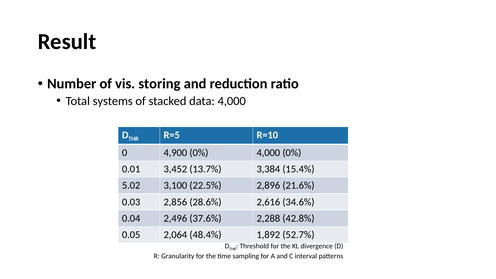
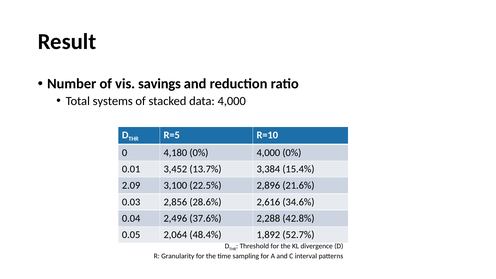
storing: storing -> savings
4,900: 4,900 -> 4,180
5.02: 5.02 -> 2.09
